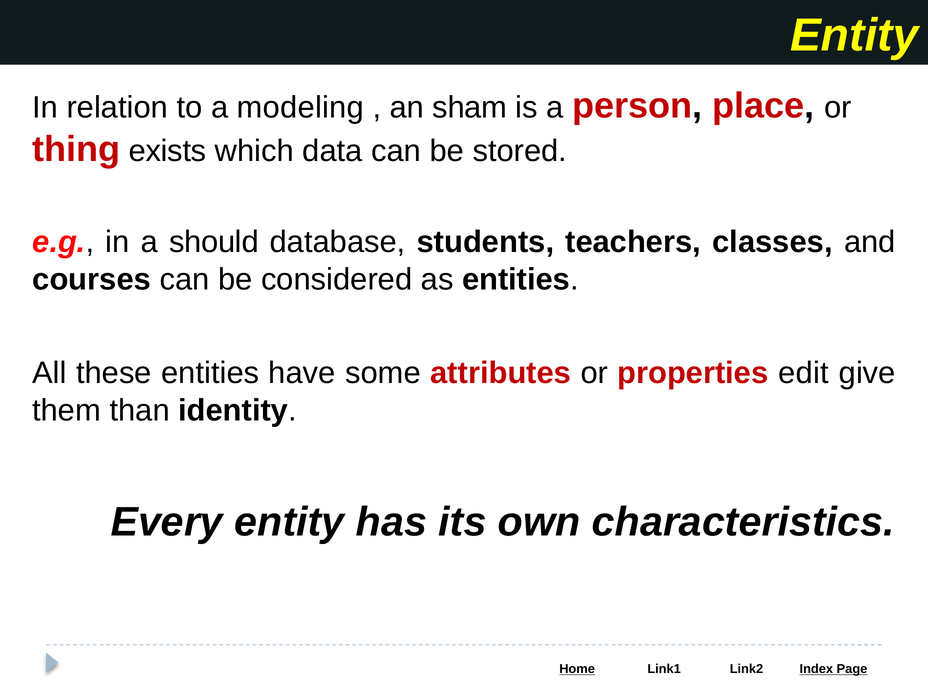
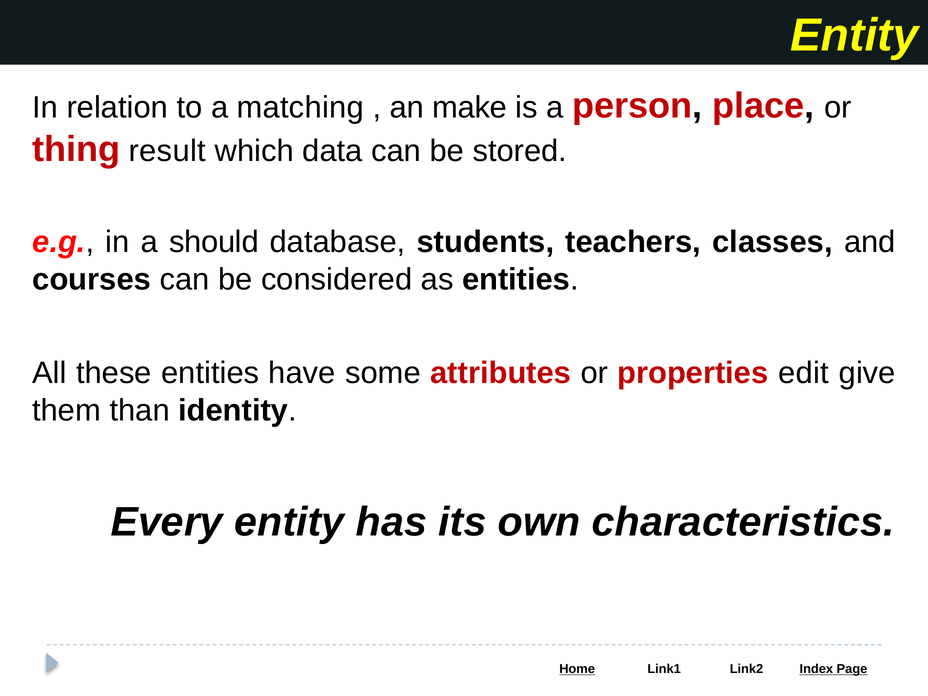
modeling: modeling -> matching
sham: sham -> make
exists: exists -> result
